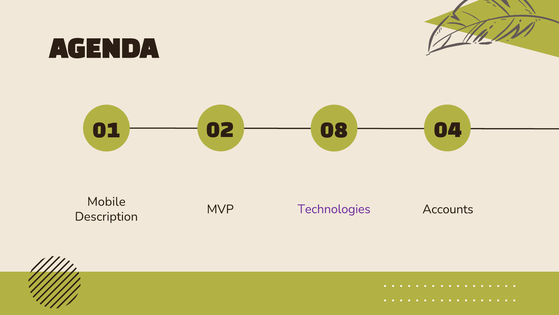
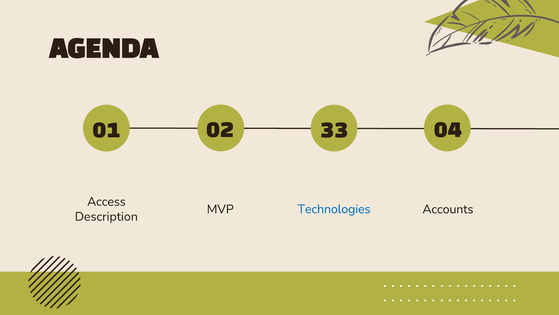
08: 08 -> 33
Mobile: Mobile -> Access
Technologies colour: purple -> blue
